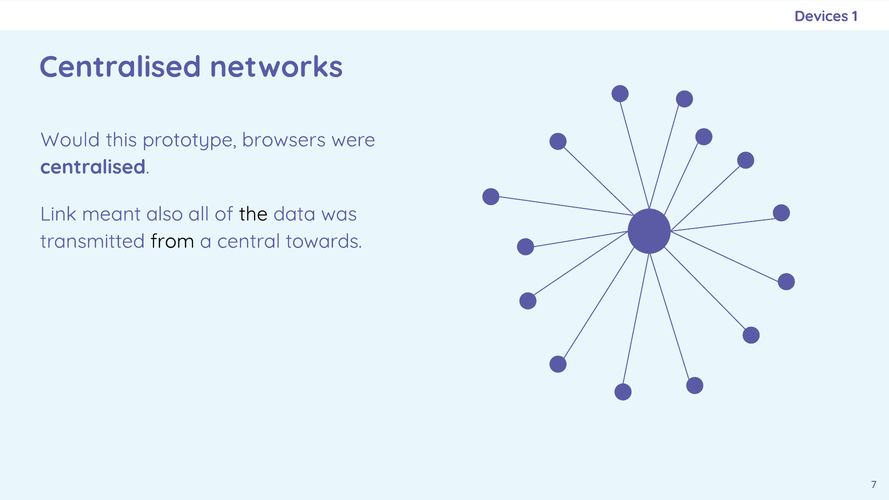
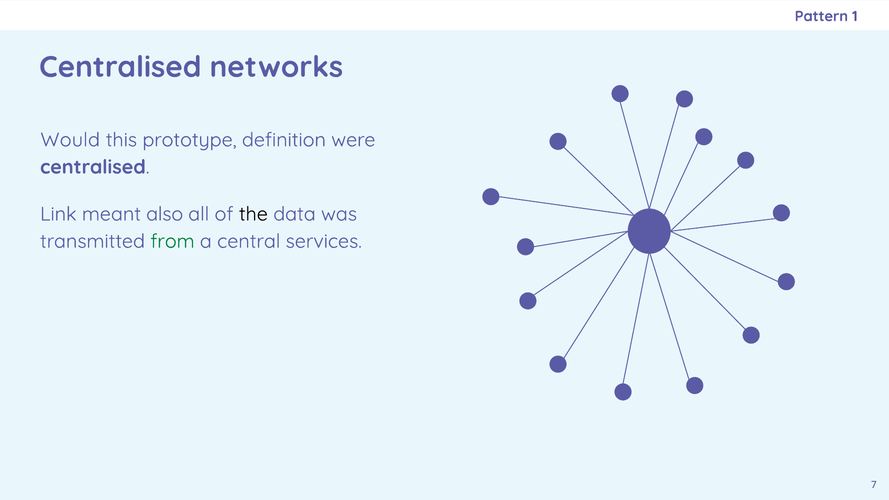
Devices: Devices -> Pattern
browsers: browsers -> definition
from colour: black -> green
towards: towards -> services
